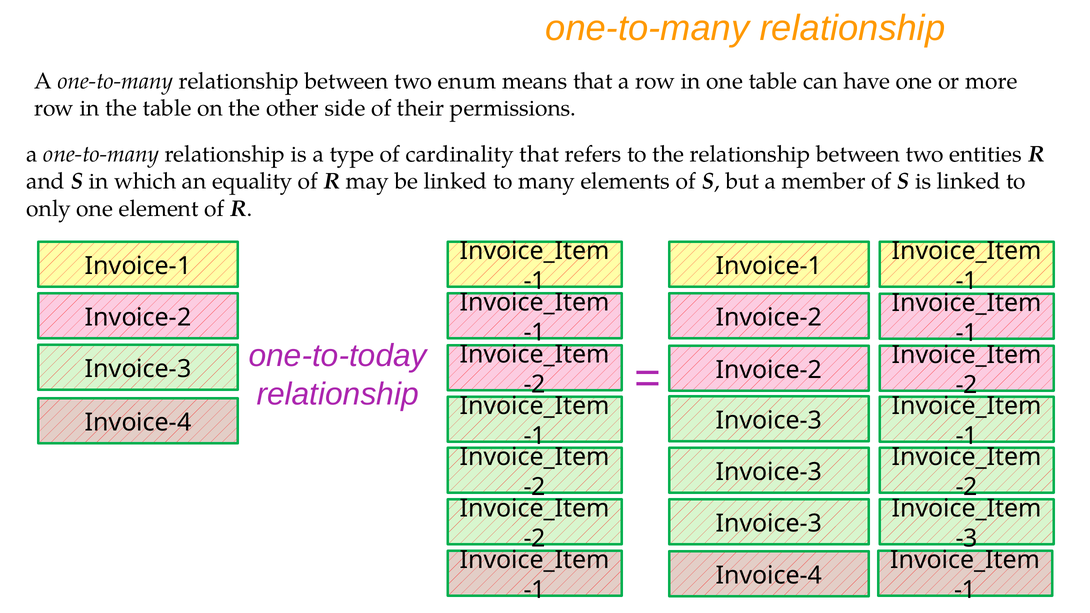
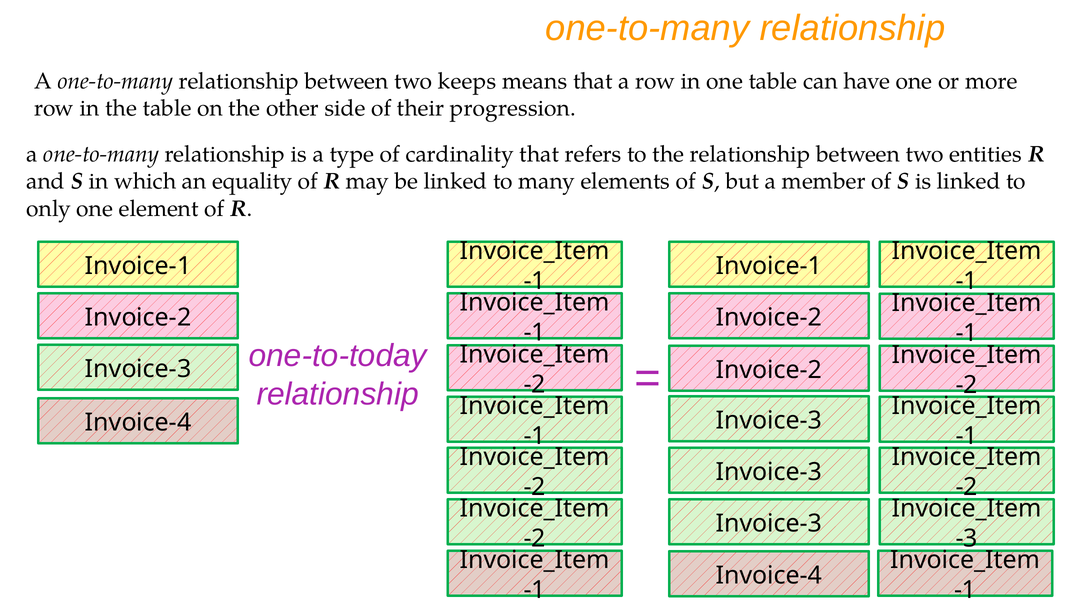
enum: enum -> keeps
permissions: permissions -> progression
